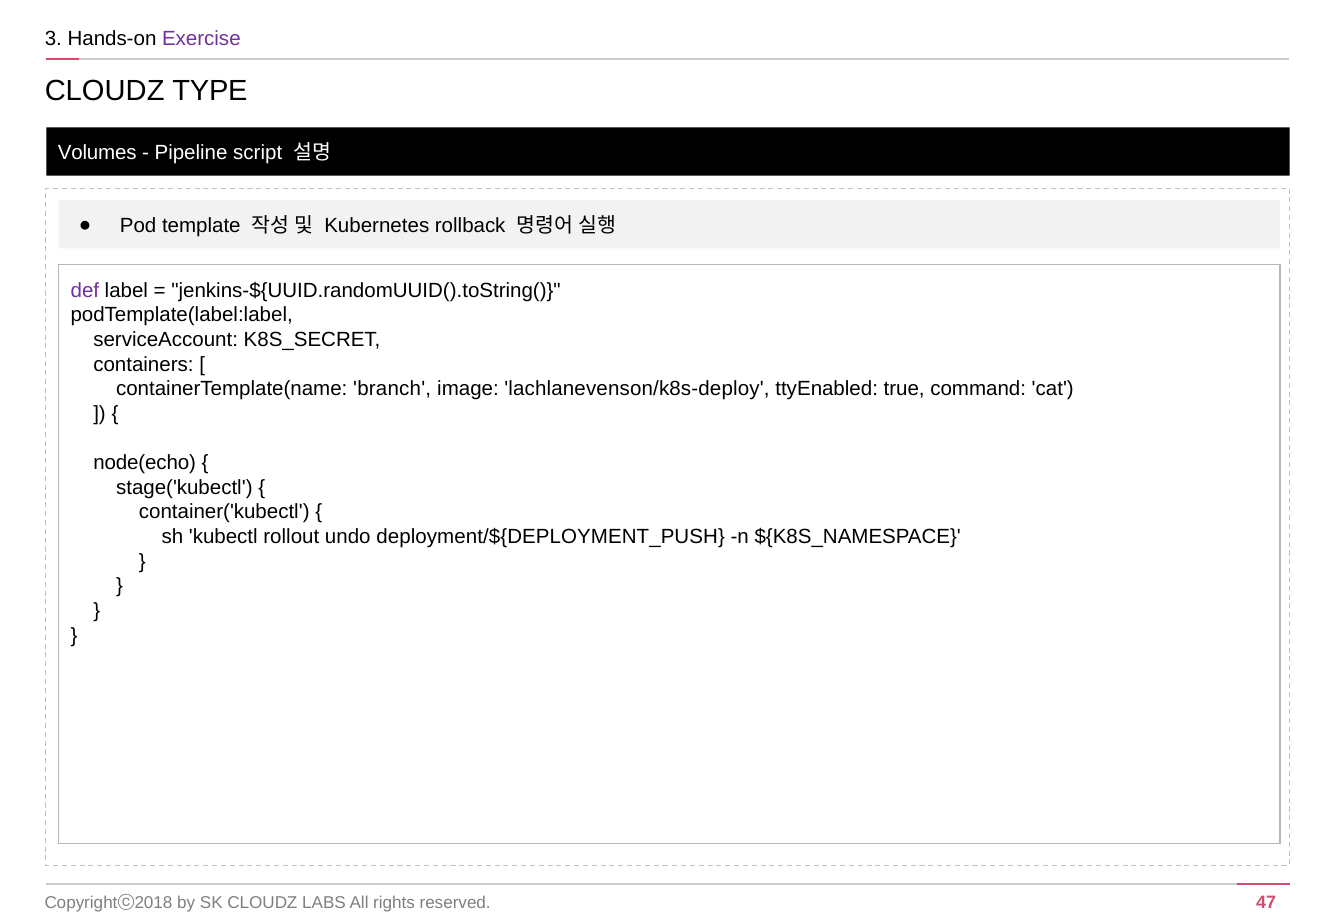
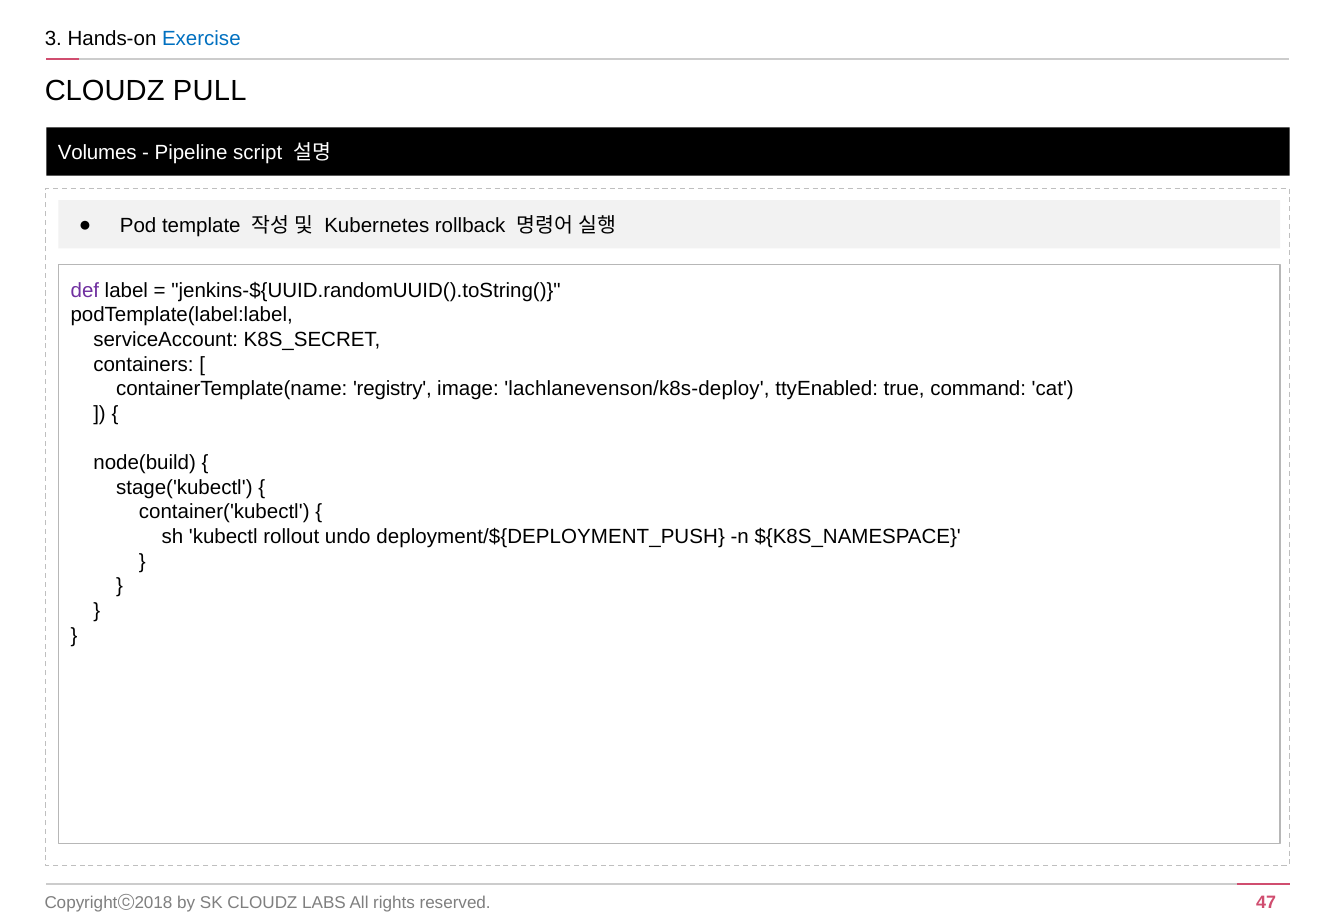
Exercise colour: purple -> blue
TYPE: TYPE -> PULL
branch: branch -> registry
node(echo: node(echo -> node(build
